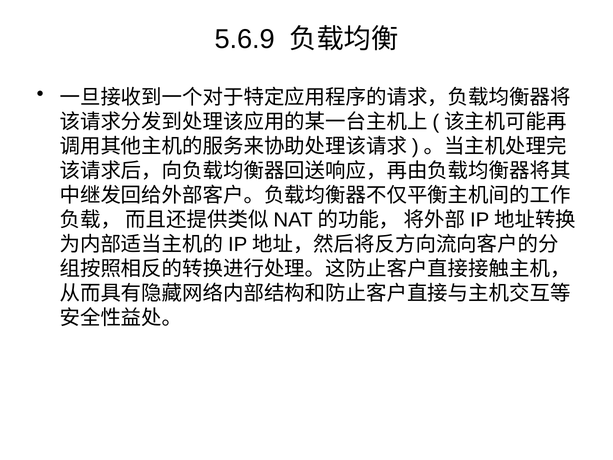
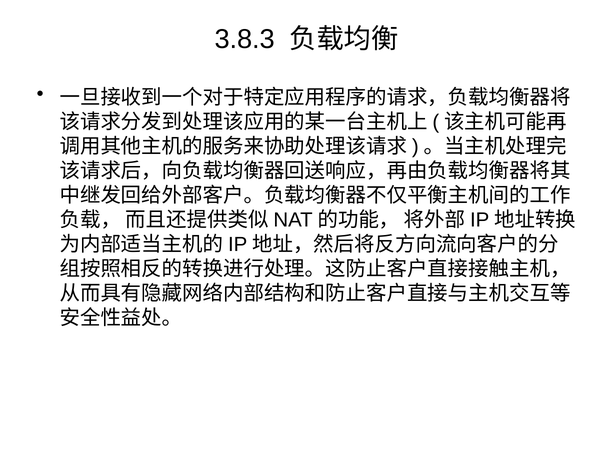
5.6.9: 5.6.9 -> 3.8.3
